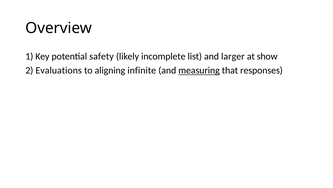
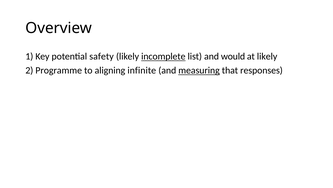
incomplete underline: none -> present
larger: larger -> would
at show: show -> likely
Evaluations: Evaluations -> Programme
